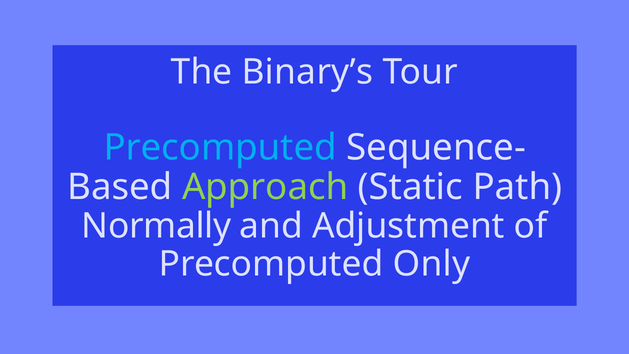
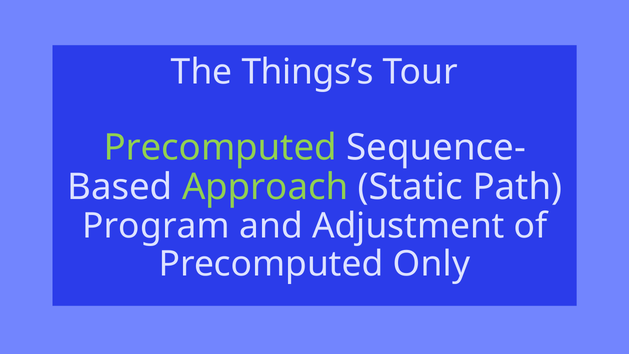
Binary’s: Binary’s -> Things’s
Precomputed at (220, 147) colour: light blue -> light green
Normally: Normally -> Program
